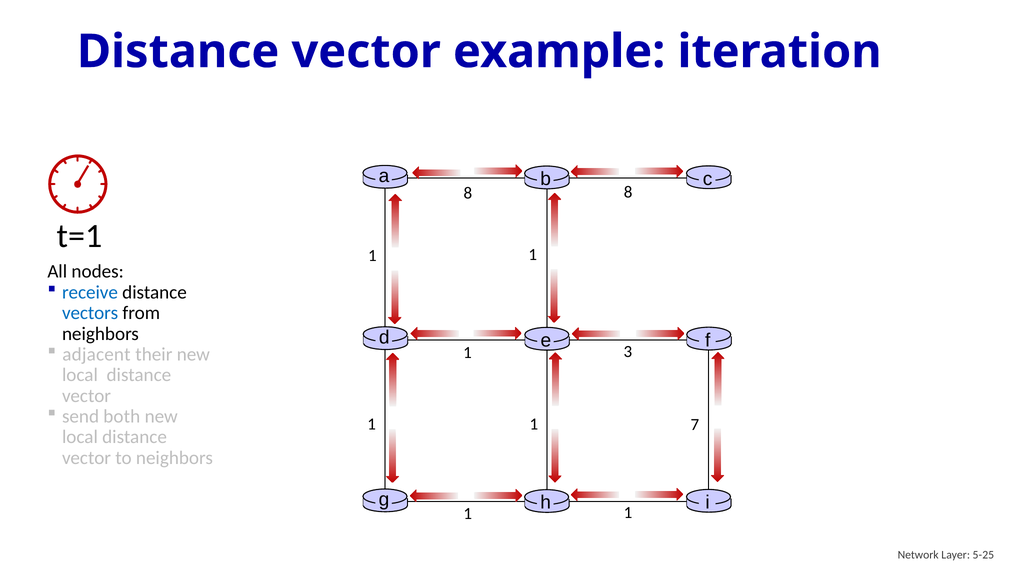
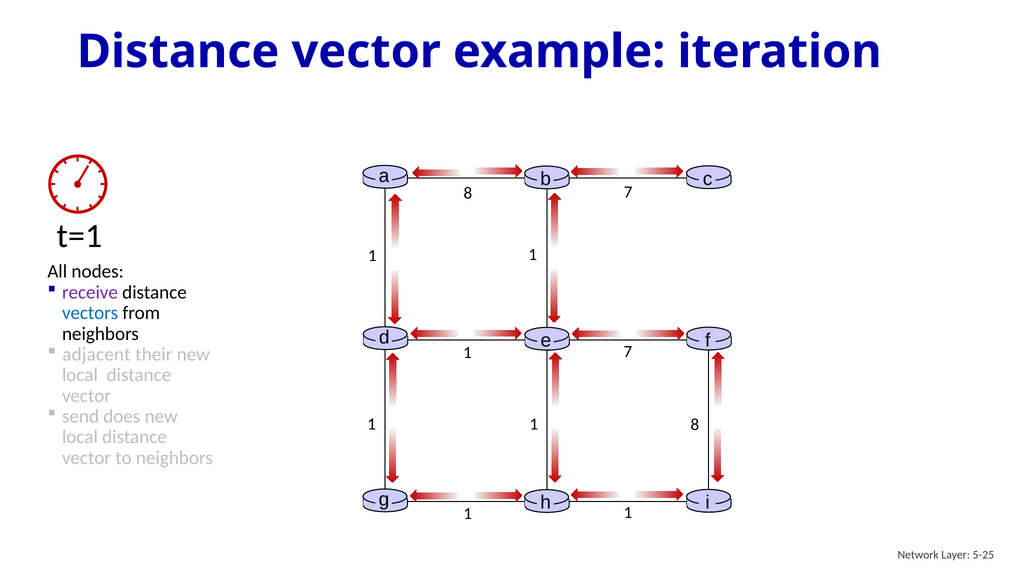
8 8: 8 -> 7
receive colour: blue -> purple
1 3: 3 -> 7
both: both -> does
7 at (695, 425): 7 -> 8
